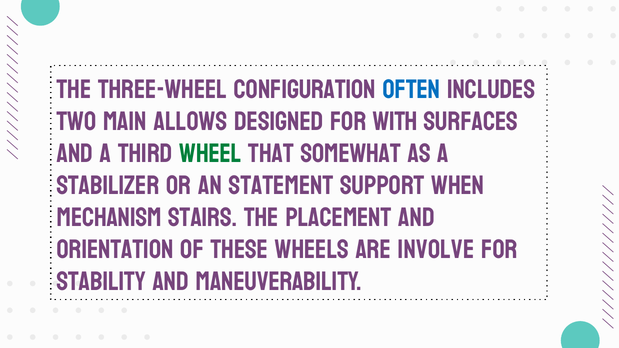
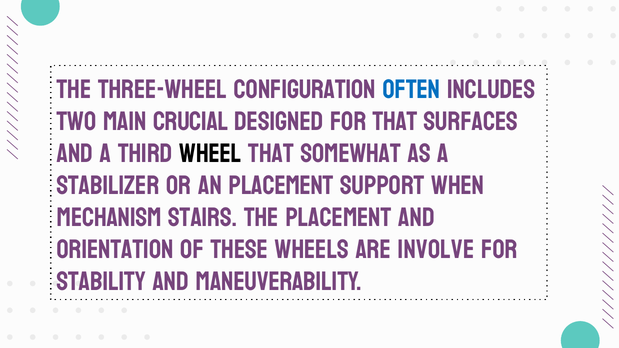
allows: allows -> crucial
for with: with -> that
wheel colour: green -> black
an statement: statement -> placement
